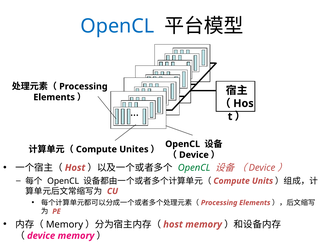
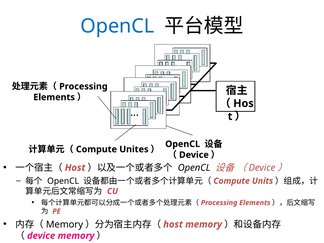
OpenCL at (194, 168) colour: green -> black
